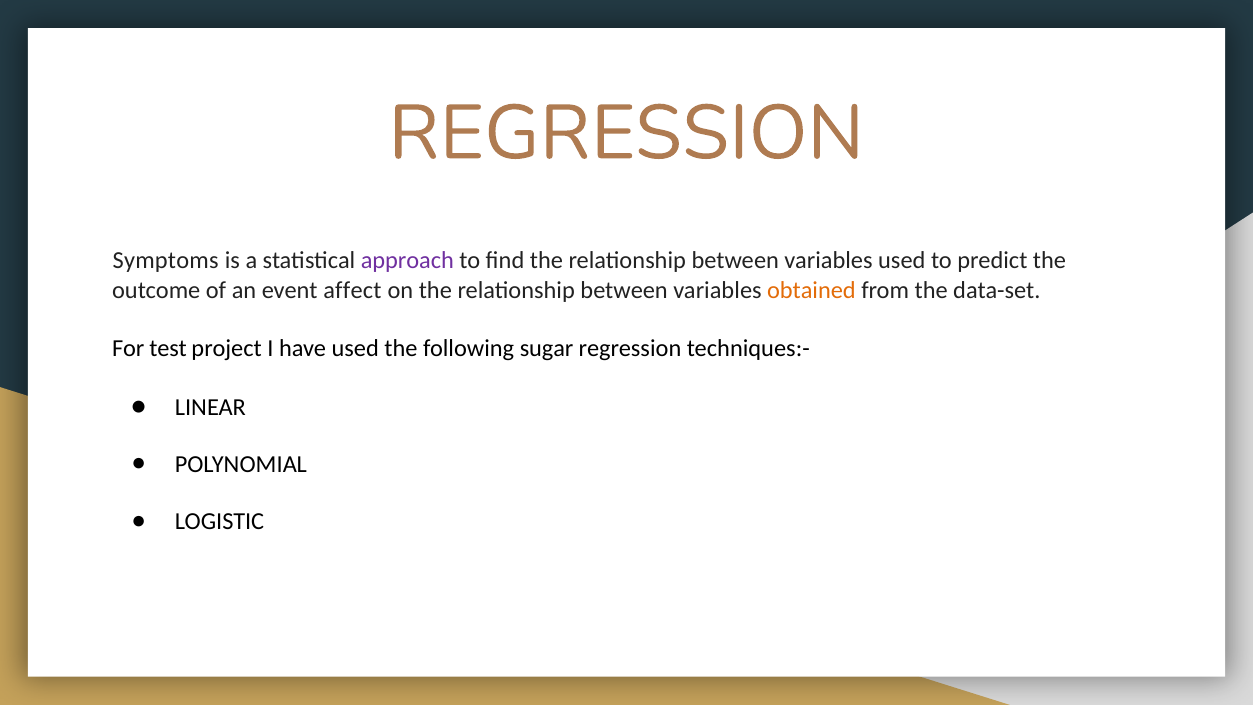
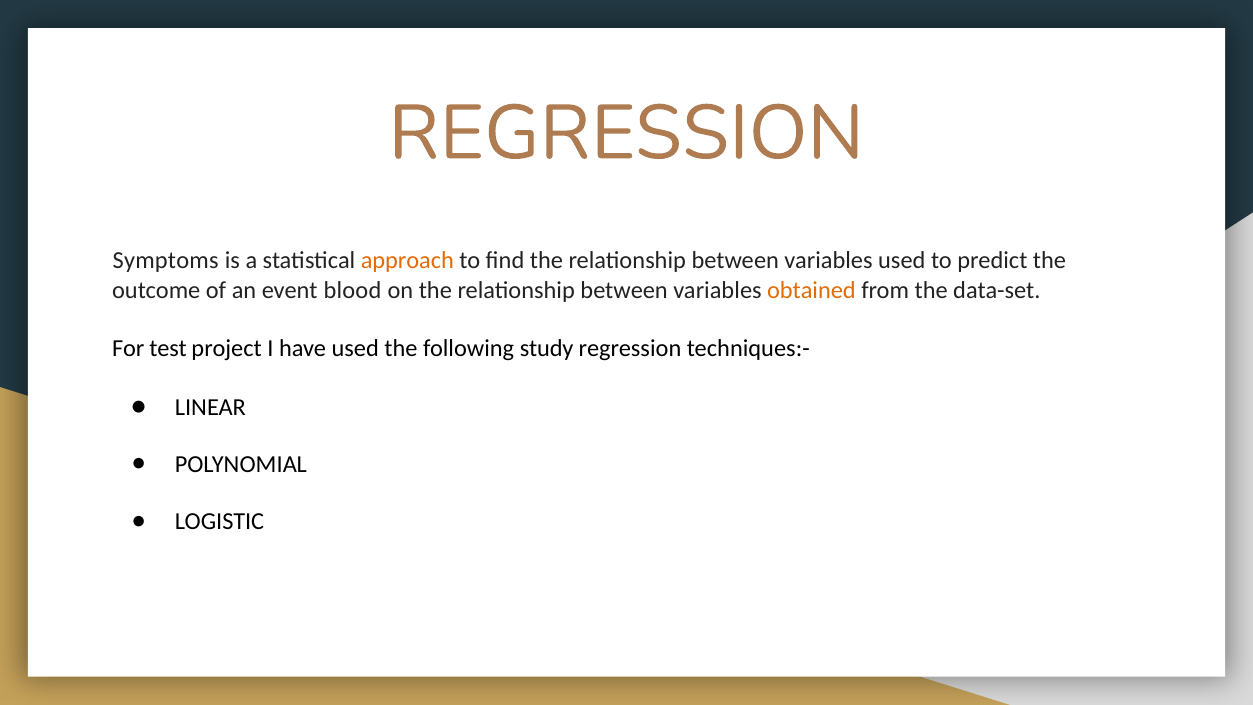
approach colour: purple -> orange
affect: affect -> blood
sugar: sugar -> study
